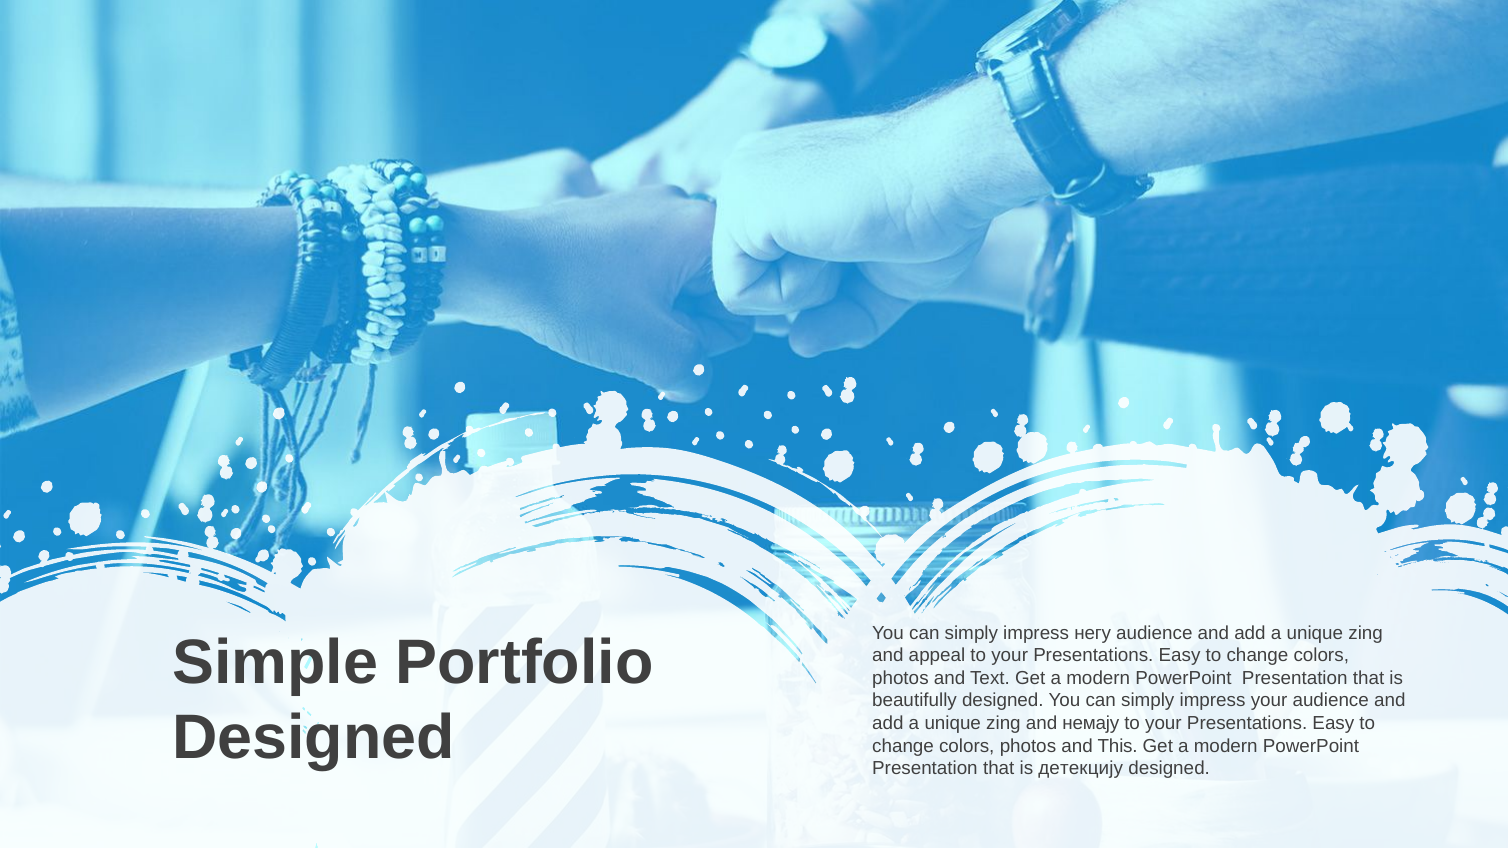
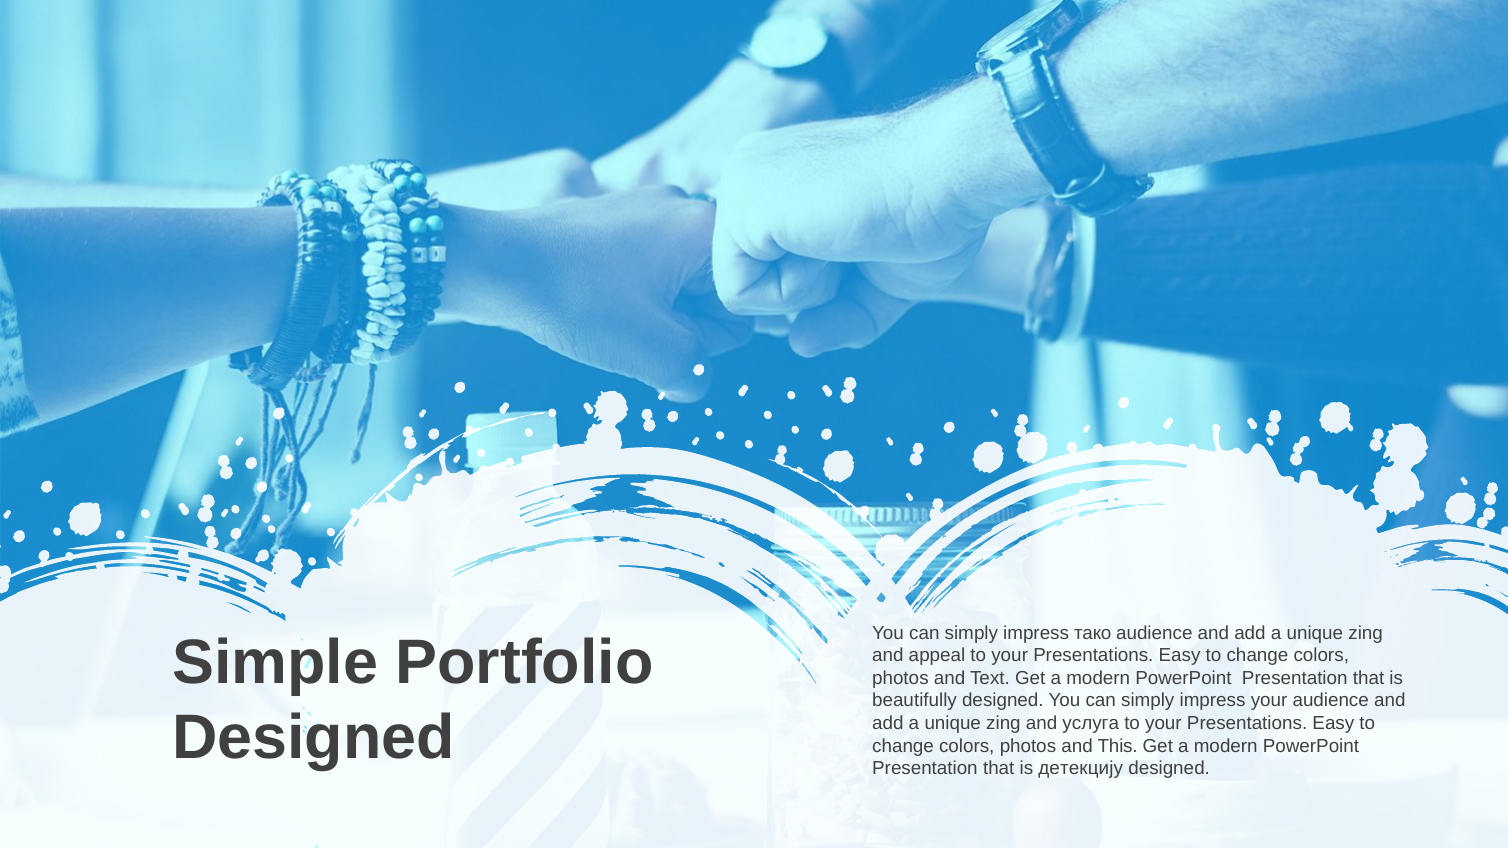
негу: негу -> тако
немају: немају -> услуга
